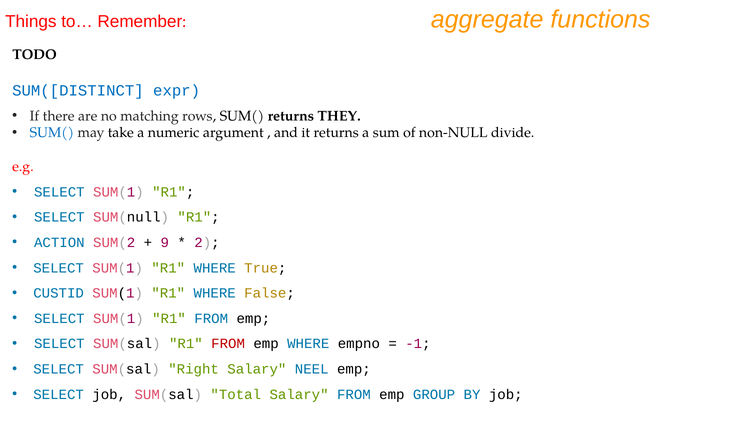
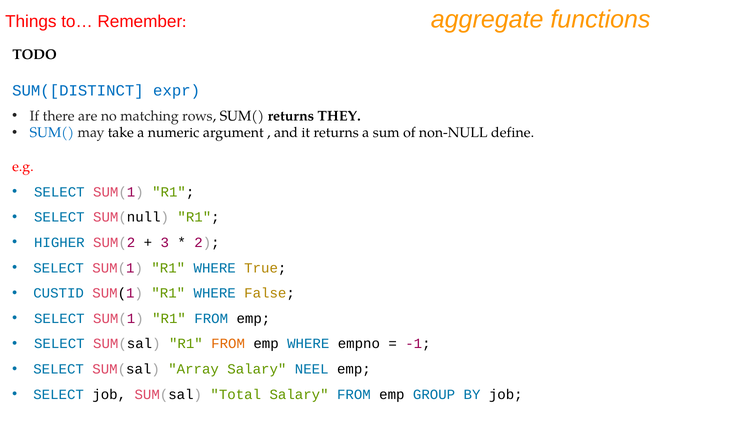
divide: divide -> define
ACTION: ACTION -> HIGHER
9: 9 -> 3
FROM at (228, 344) colour: red -> orange
Right: Right -> Array
